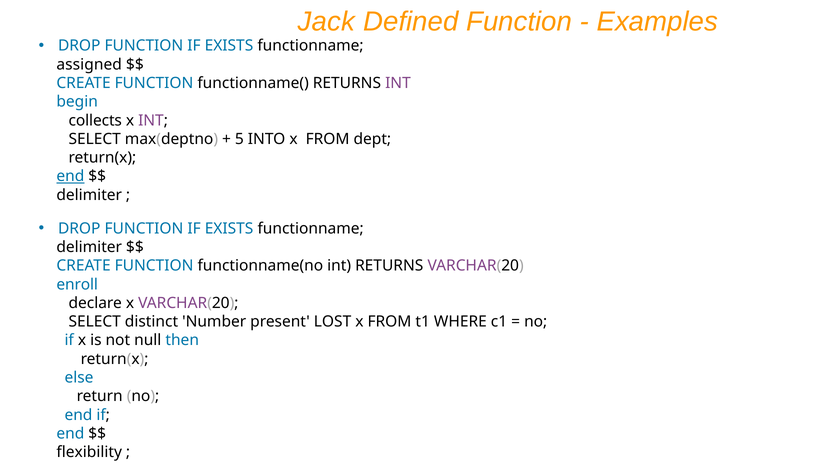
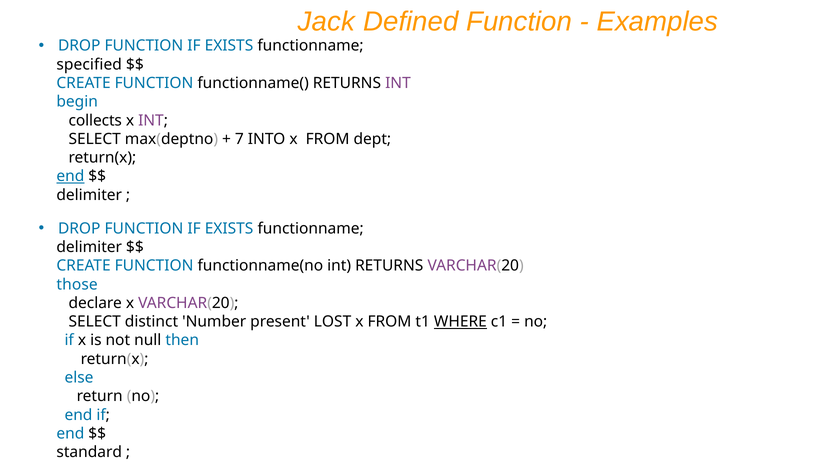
assigned: assigned -> specified
5: 5 -> 7
enroll: enroll -> those
WHERE underline: none -> present
flexibility: flexibility -> standard
